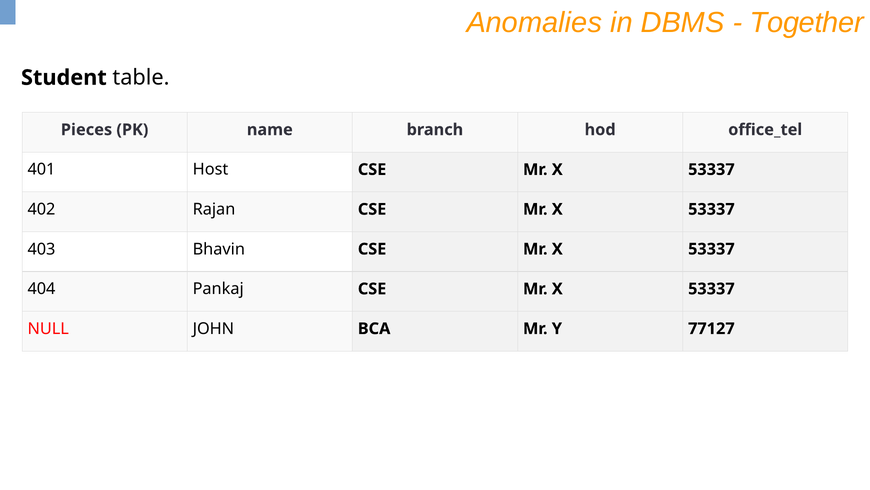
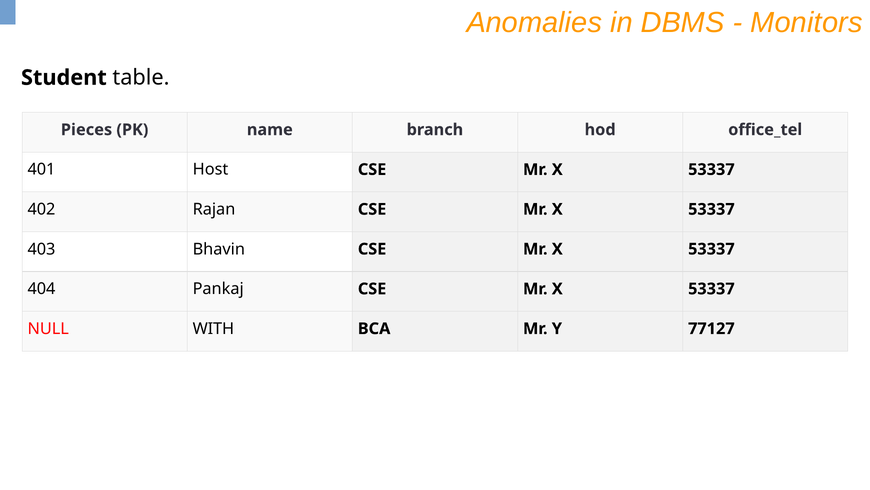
Together: Together -> Monitors
JOHN: JOHN -> WITH
